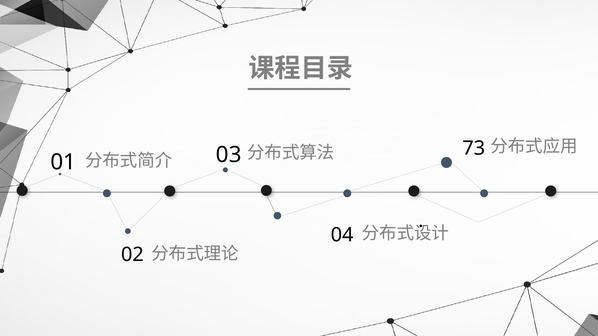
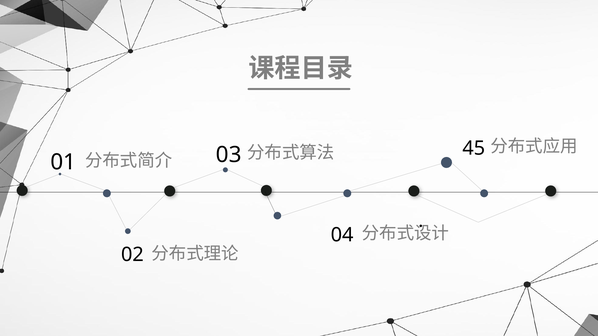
73: 73 -> 45
